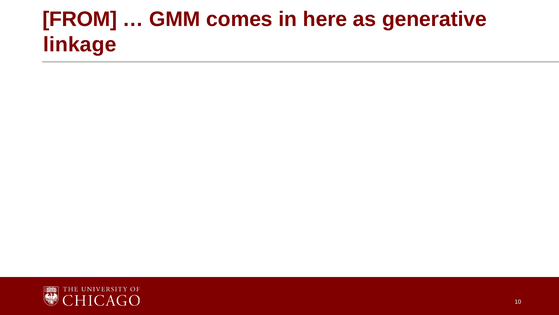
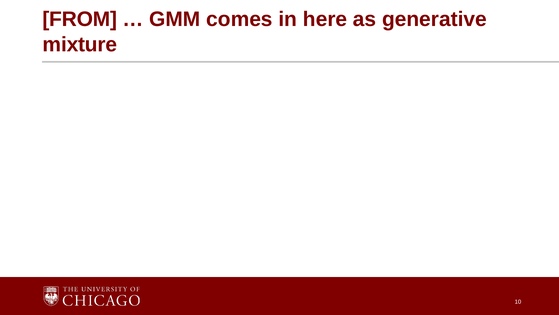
linkage: linkage -> mixture
